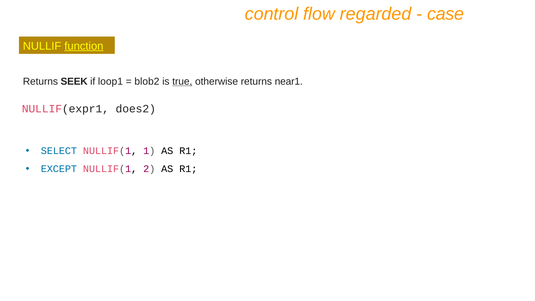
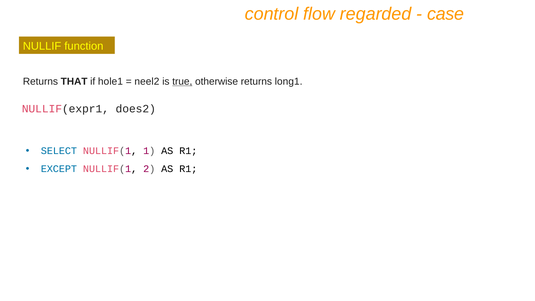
function underline: present -> none
SEEK: SEEK -> THAT
loop1: loop1 -> hole1
blob2: blob2 -> neel2
near1: near1 -> long1
